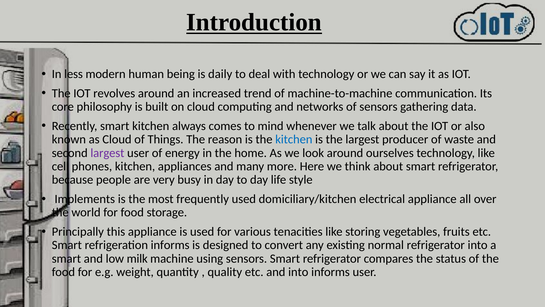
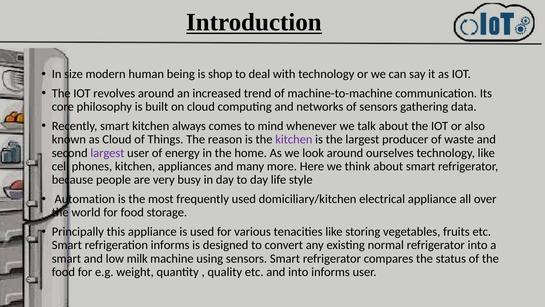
less: less -> size
daily: daily -> shop
kitchen at (294, 139) colour: blue -> purple
Implements: Implements -> Automation
